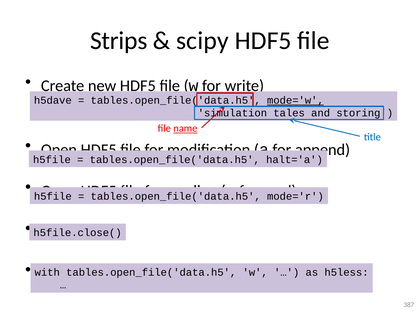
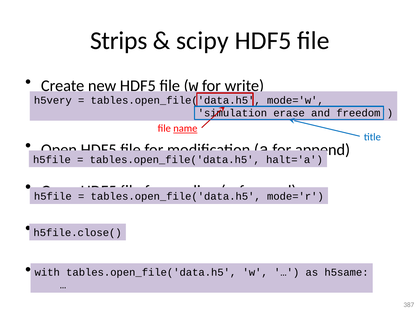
h5dave: h5dave -> h5very
mode='w underline: present -> none
tales: tales -> erase
storing: storing -> freedom
h5less: h5less -> h5same
